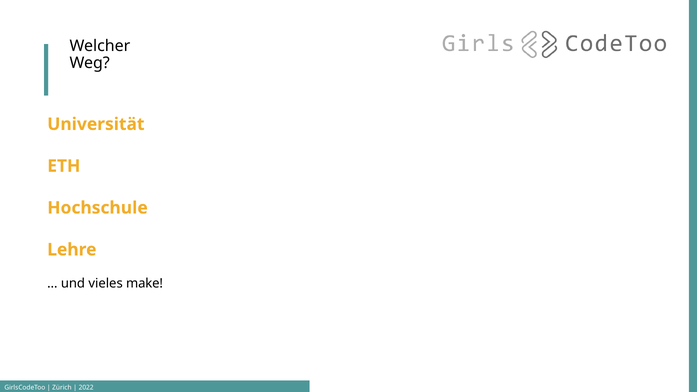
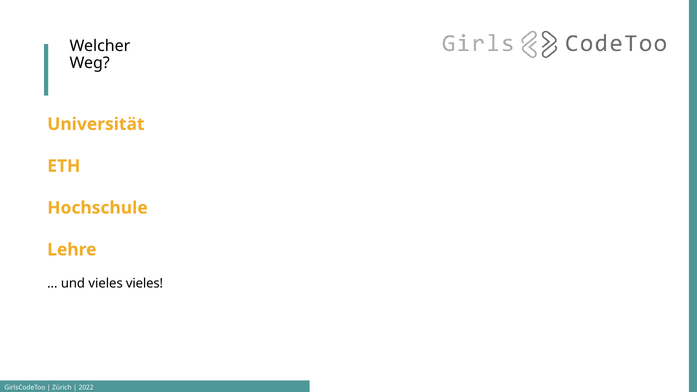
vieles make: make -> vieles
